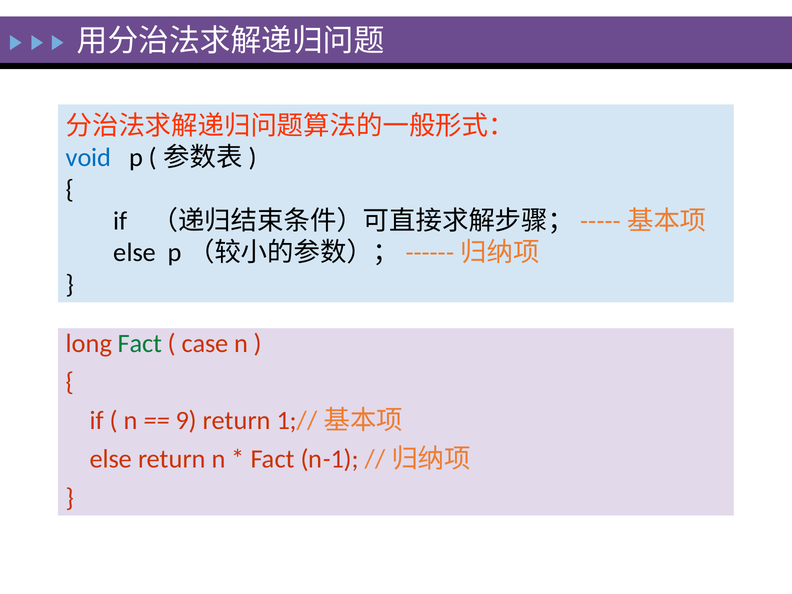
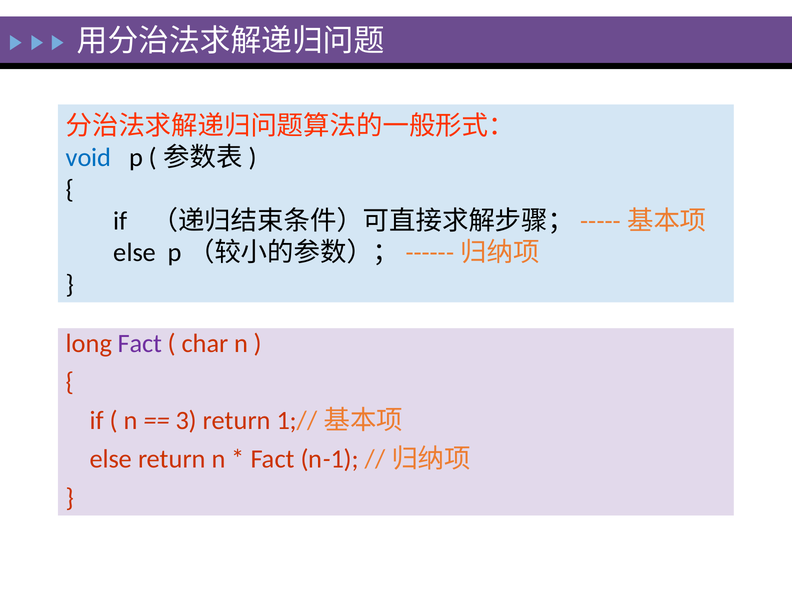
Fact at (140, 344) colour: green -> purple
case: case -> char
9: 9 -> 3
